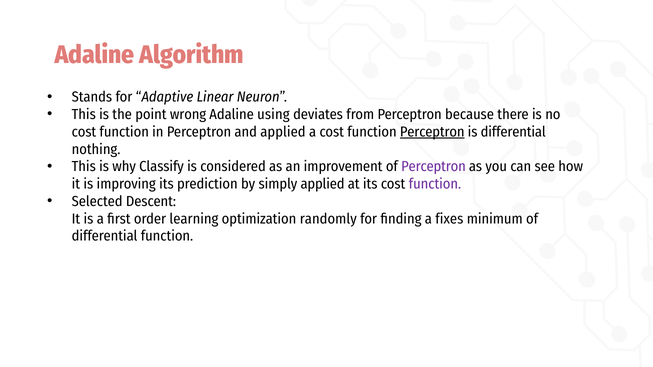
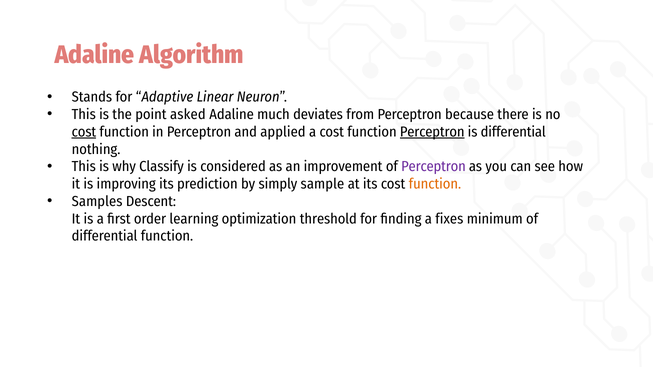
wrong: wrong -> asked
using: using -> much
cost at (84, 132) underline: none -> present
simply applied: applied -> sample
function at (435, 184) colour: purple -> orange
Selected: Selected -> Samples
randomly: randomly -> threshold
